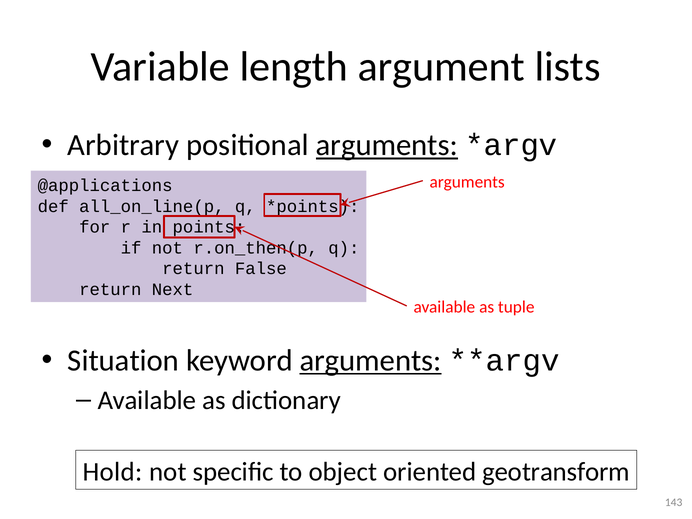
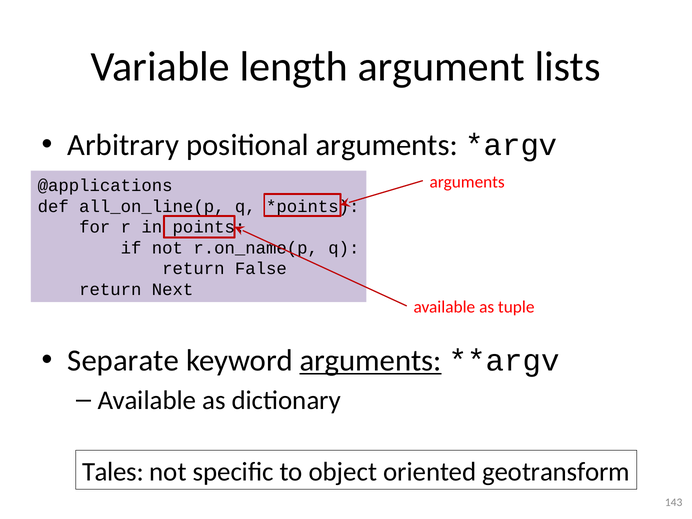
arguments at (387, 145) underline: present -> none
r.on_then(p: r.on_then(p -> r.on_name(p
Situation: Situation -> Separate
Hold: Hold -> Tales
